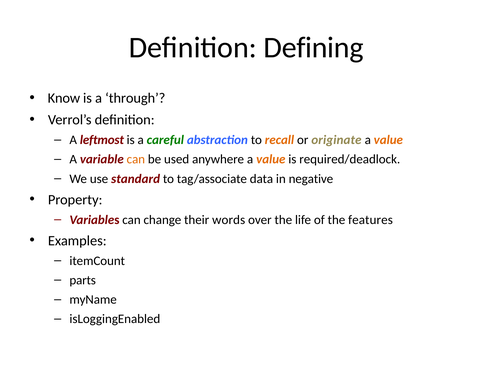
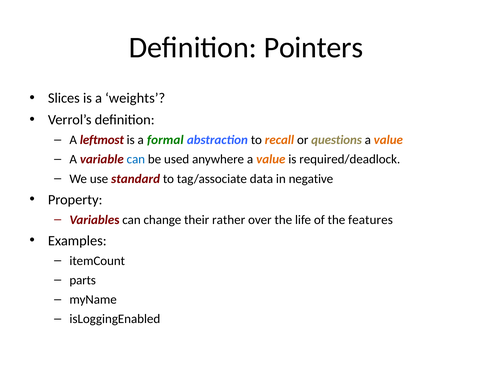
Defining: Defining -> Pointers
Know: Know -> Slices
through: through -> weights
careful: careful -> formal
originate: originate -> questions
can at (136, 159) colour: orange -> blue
words: words -> rather
